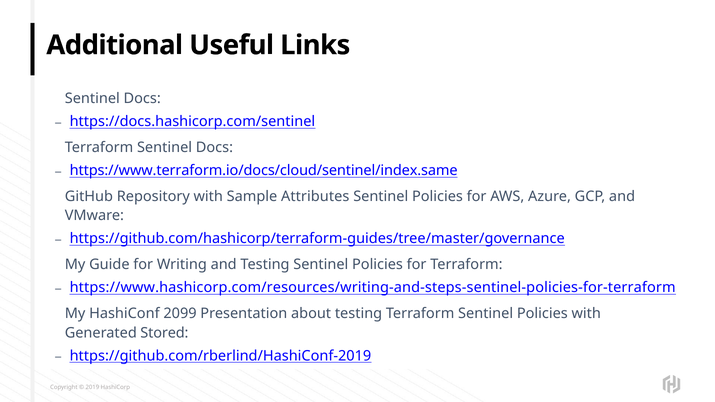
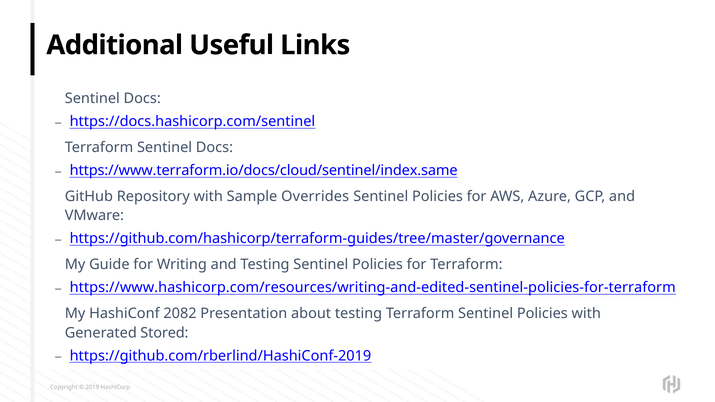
Attributes: Attributes -> Overrides
https://www.hashicorp.com/resources/writing-and-steps-sentinel-policies-for-terraform: https://www.hashicorp.com/resources/writing-and-steps-sentinel-policies-for-terraform -> https://www.hashicorp.com/resources/writing-and-edited-sentinel-policies-for-terraform
2099: 2099 -> 2082
